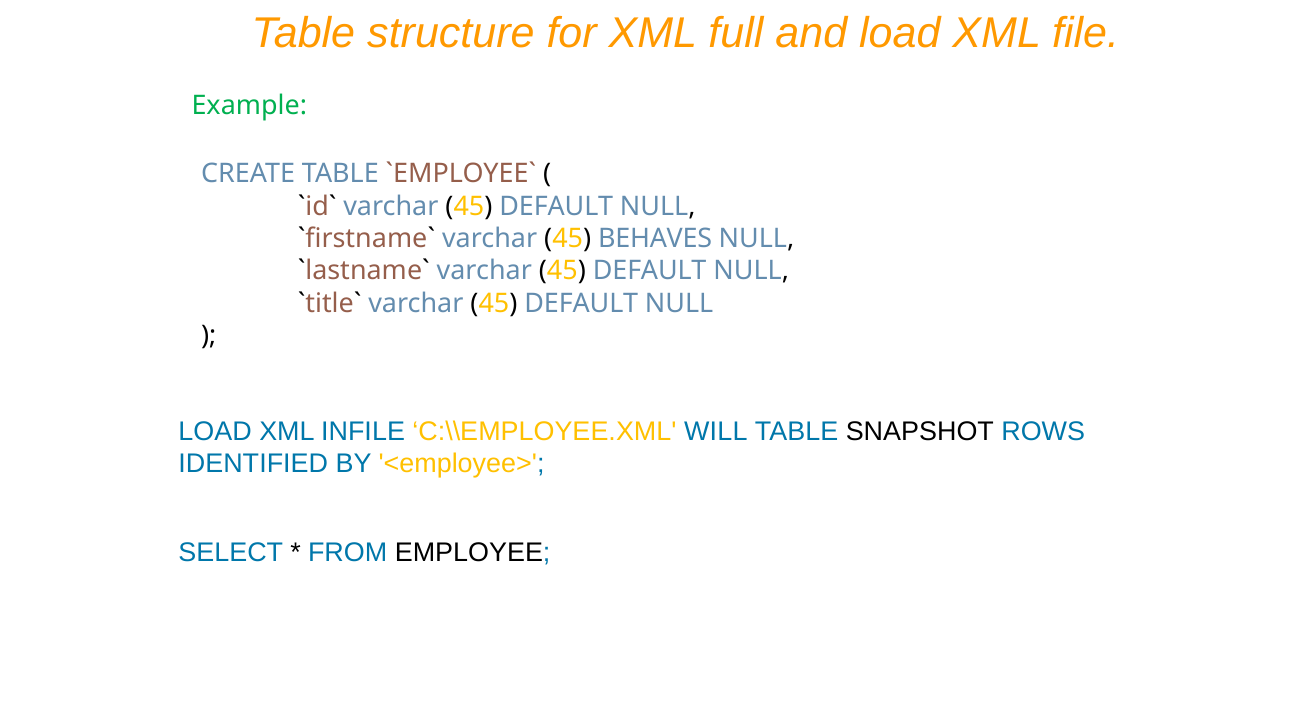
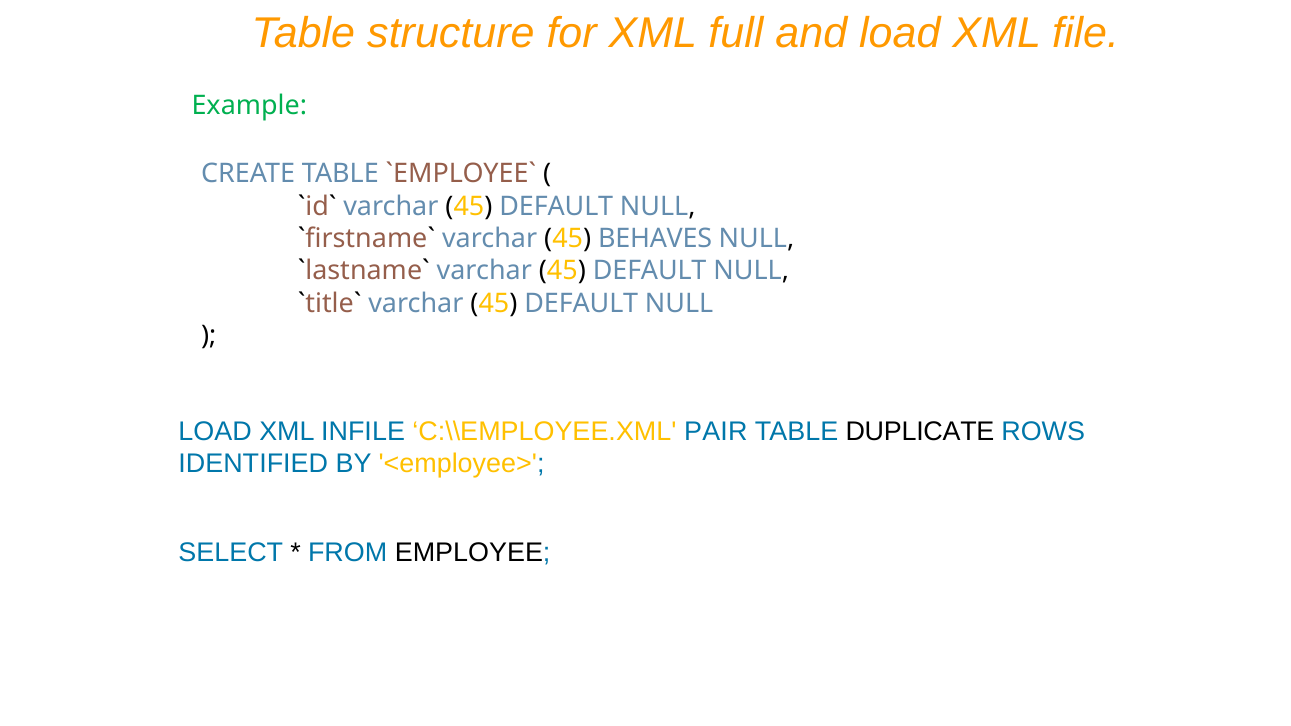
WILL: WILL -> PAIR
SNAPSHOT: SNAPSHOT -> DUPLICATE
